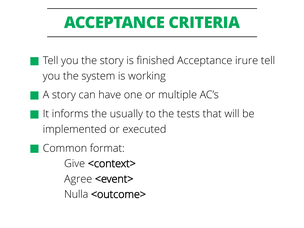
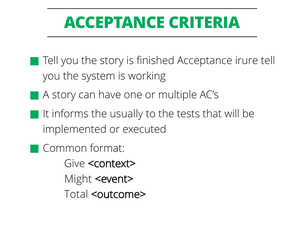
Agree: Agree -> Might
Nulla: Nulla -> Total
